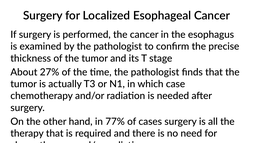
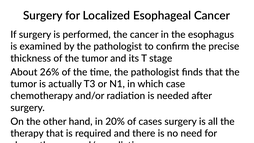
27%: 27% -> 26%
77%: 77% -> 20%
